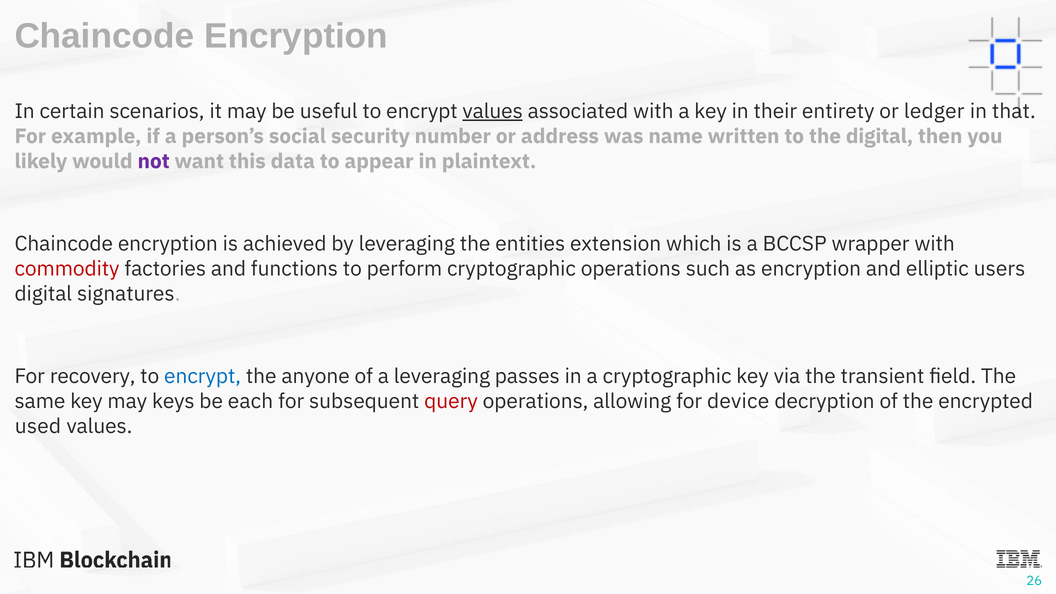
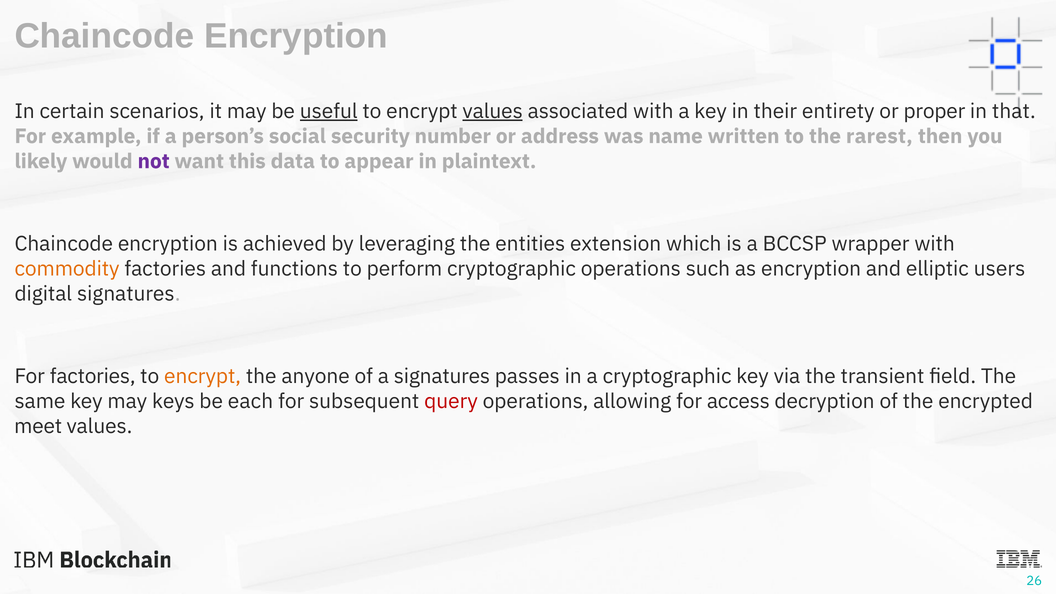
useful underline: none -> present
ledger: ledger -> proper
the digital: digital -> rarest
commodity colour: red -> orange
For recovery: recovery -> factories
encrypt at (203, 376) colour: blue -> orange
a leveraging: leveraging -> signatures
device: device -> access
used: used -> meet
